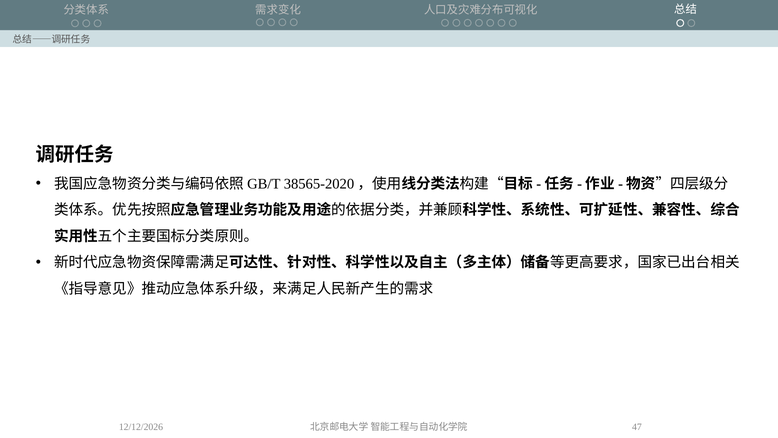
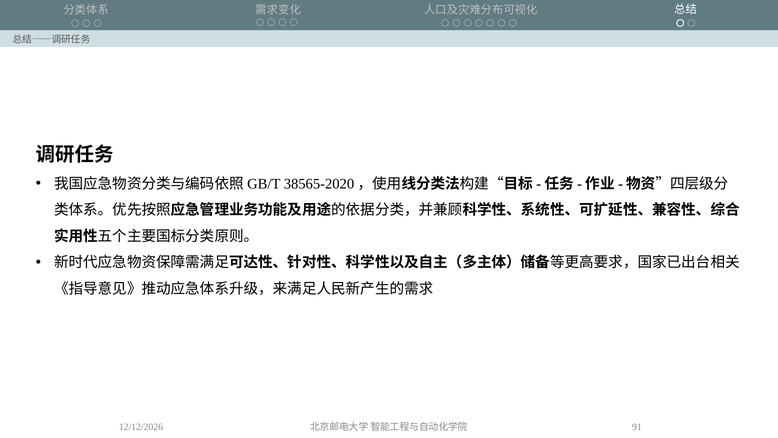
47: 47 -> 91
